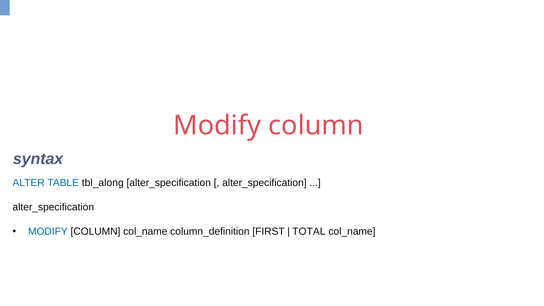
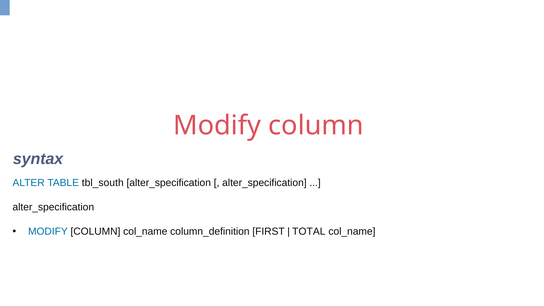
tbl_along: tbl_along -> tbl_south
